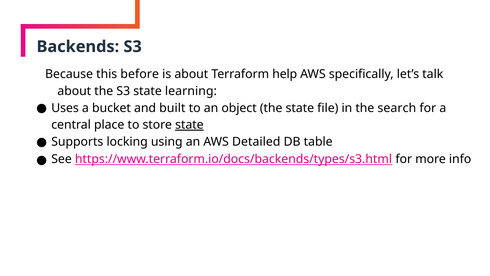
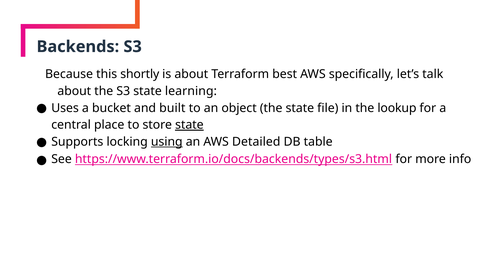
before: before -> shortly
help: help -> best
search: search -> lookup
using underline: none -> present
